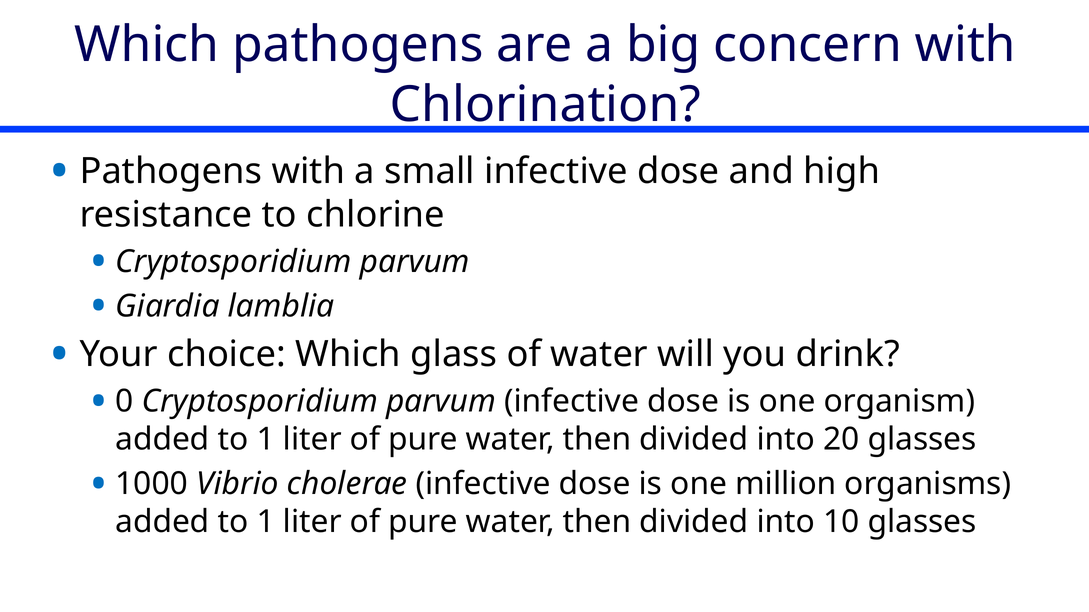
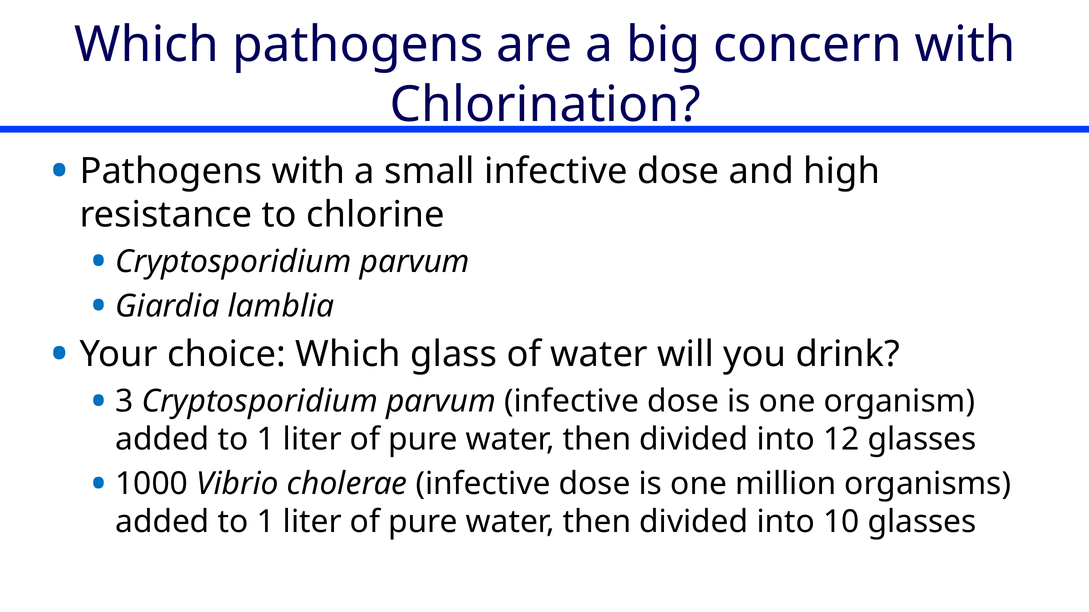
0: 0 -> 3
20: 20 -> 12
